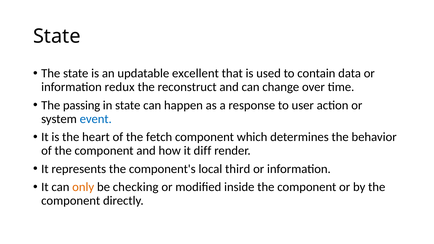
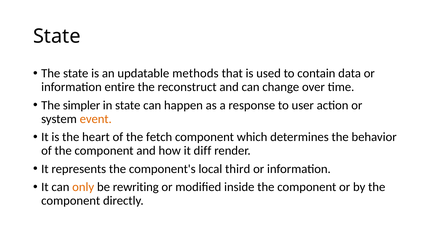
excellent: excellent -> methods
redux: redux -> entire
passing: passing -> simpler
event colour: blue -> orange
checking: checking -> rewriting
